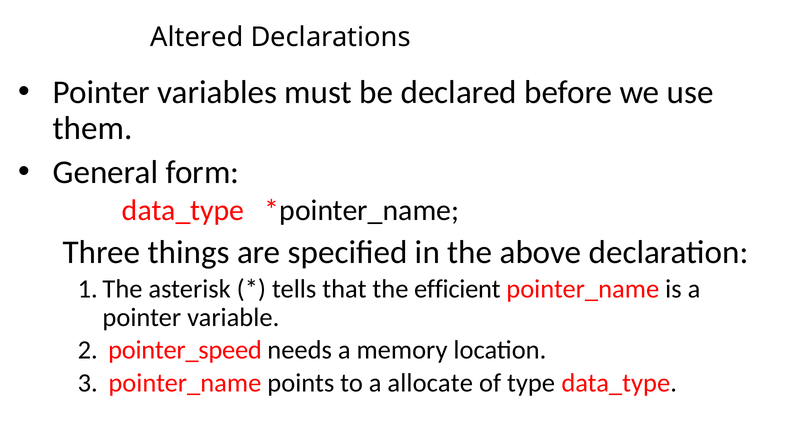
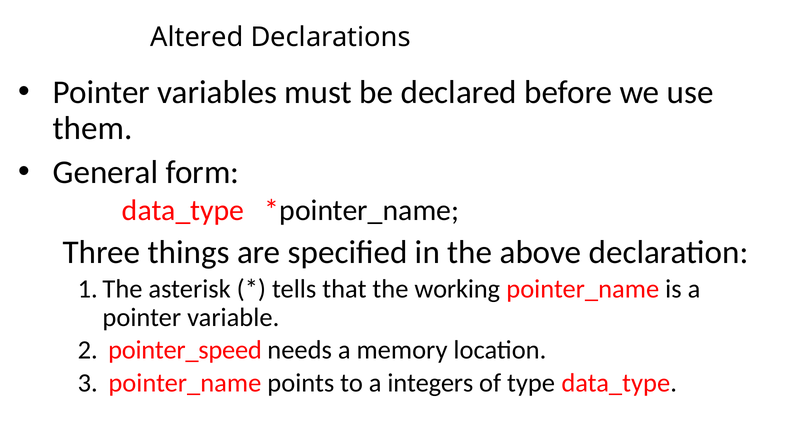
efficient: efficient -> working
allocate: allocate -> integers
